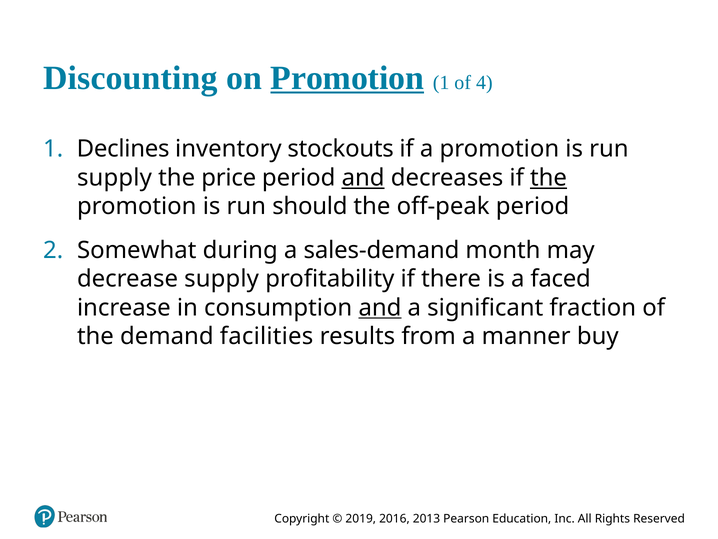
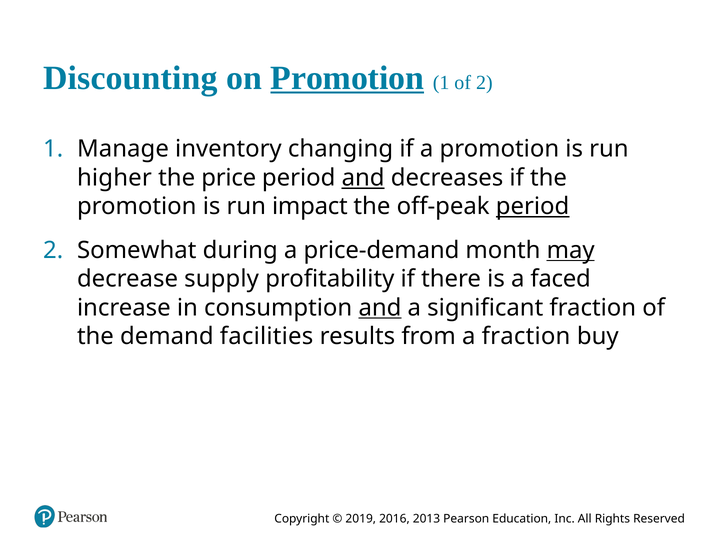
of 4: 4 -> 2
Declines: Declines -> Manage
stockouts: stockouts -> changing
supply at (114, 178): supply -> higher
the at (549, 178) underline: present -> none
should: should -> impact
period at (533, 206) underline: none -> present
sales-demand: sales-demand -> price-demand
may underline: none -> present
a manner: manner -> fraction
